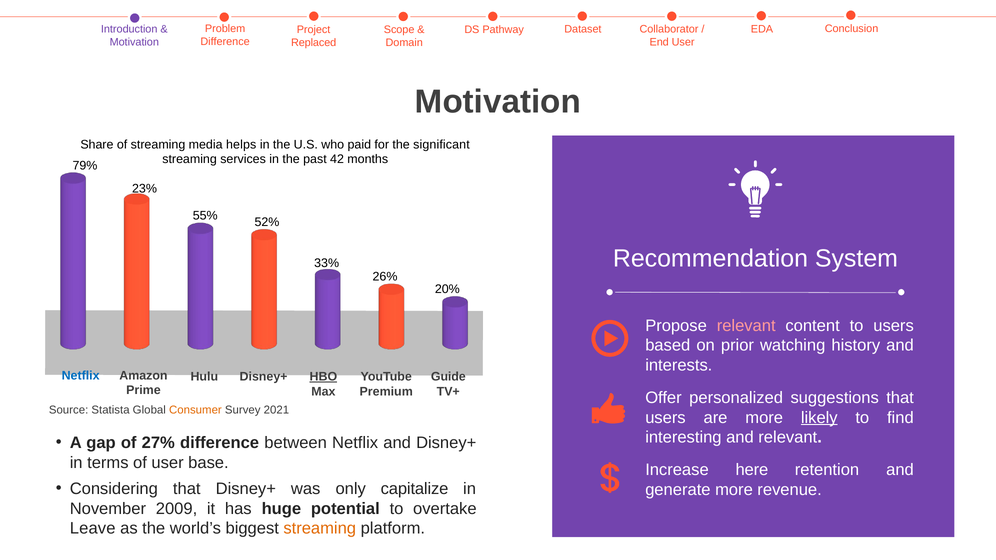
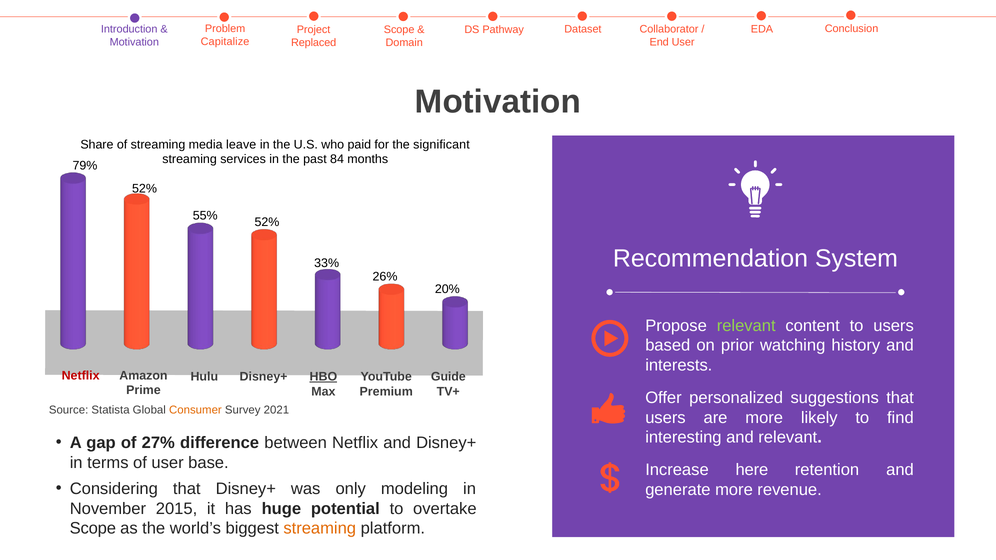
Difference at (225, 42): Difference -> Capitalize
helps: helps -> leave
42: 42 -> 84
23% at (145, 189): 23% -> 52%
relevant at (746, 326) colour: pink -> light green
Netflix at (81, 376) colour: blue -> red
likely underline: present -> none
capitalize: capitalize -> modeling
2009: 2009 -> 2015
Leave at (93, 529): Leave -> Scope
